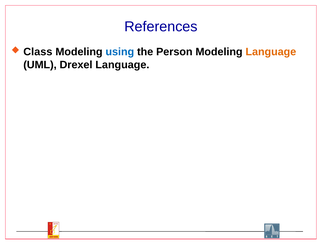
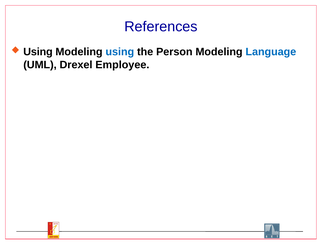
Class at (38, 52): Class -> Using
Language at (271, 52) colour: orange -> blue
Drexel Language: Language -> Employee
